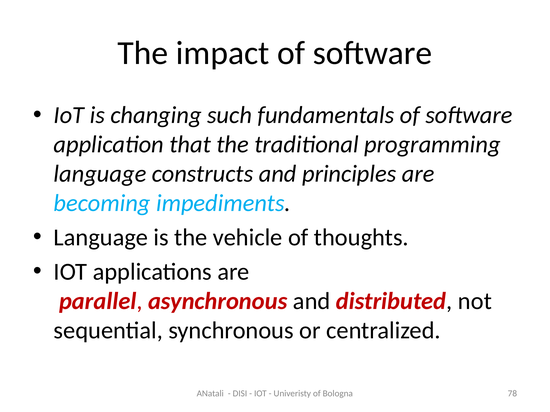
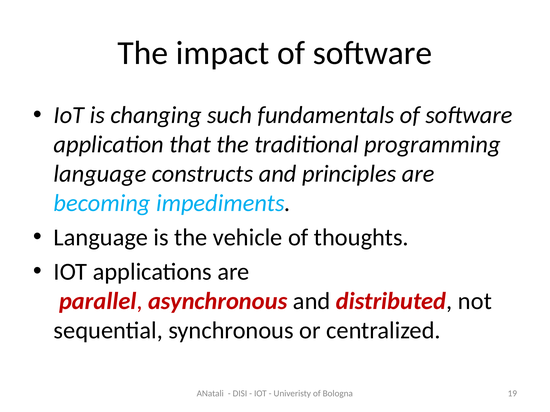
78: 78 -> 19
